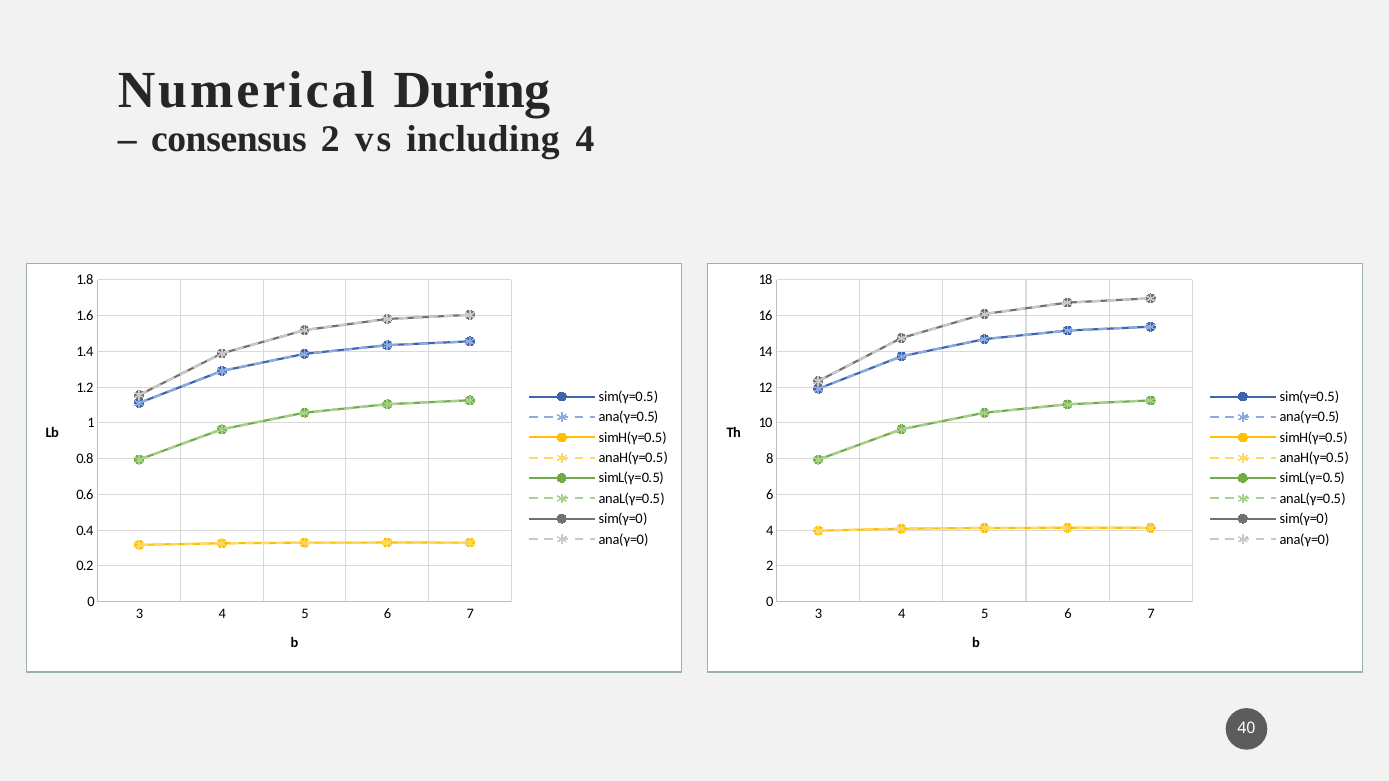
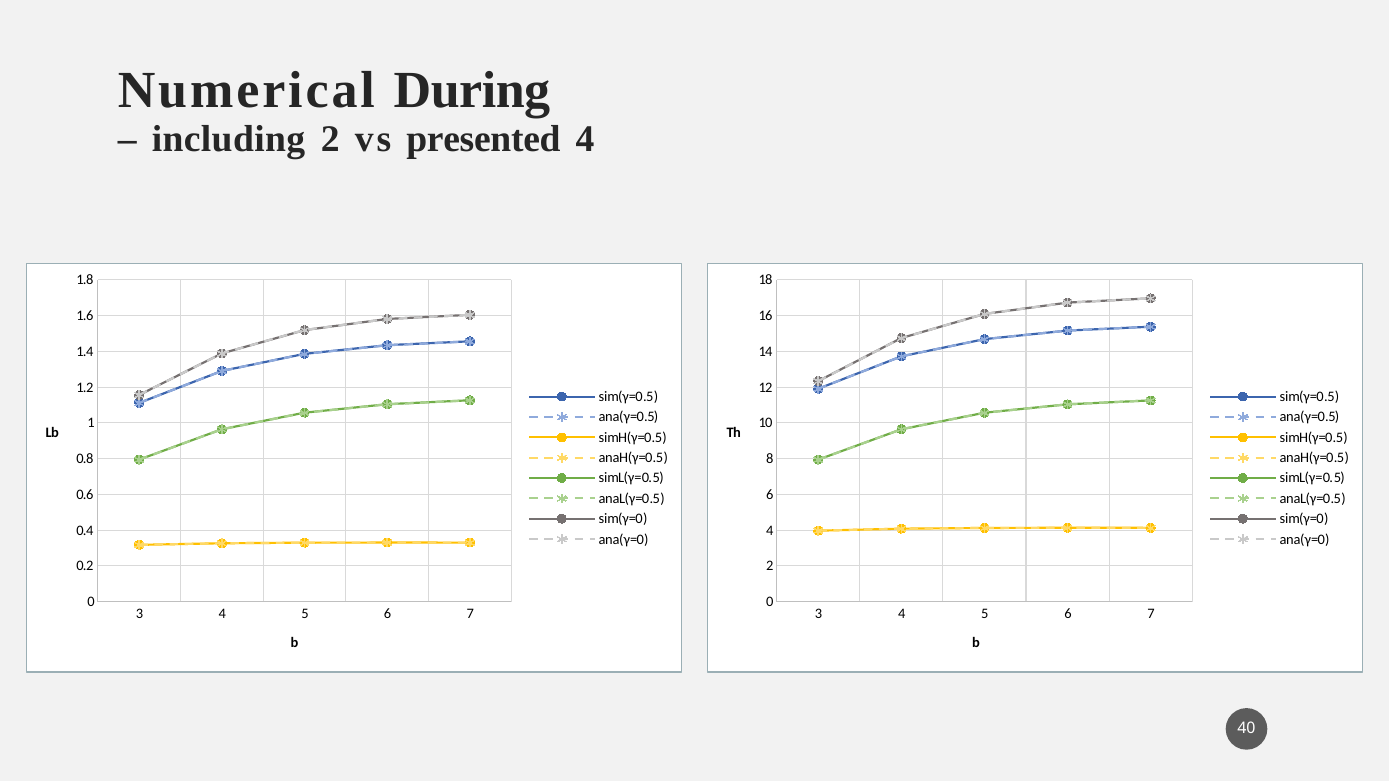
consensus: consensus -> including
including: including -> presented
